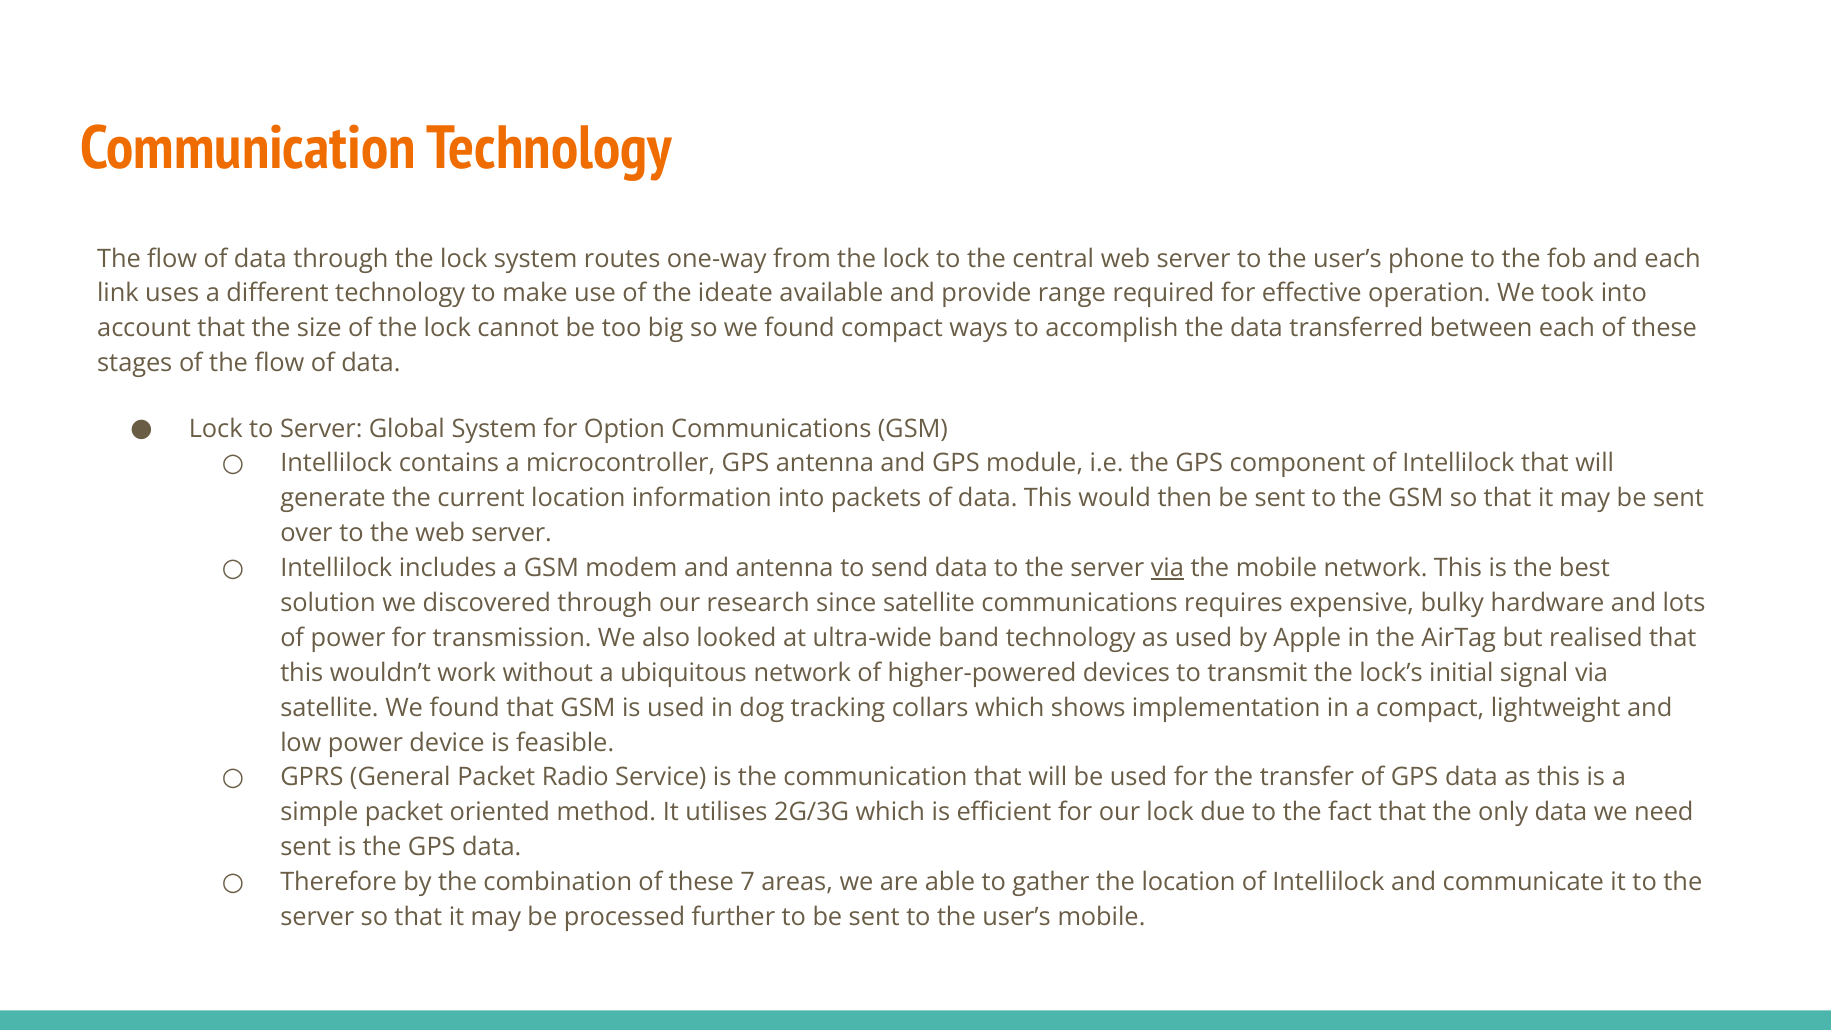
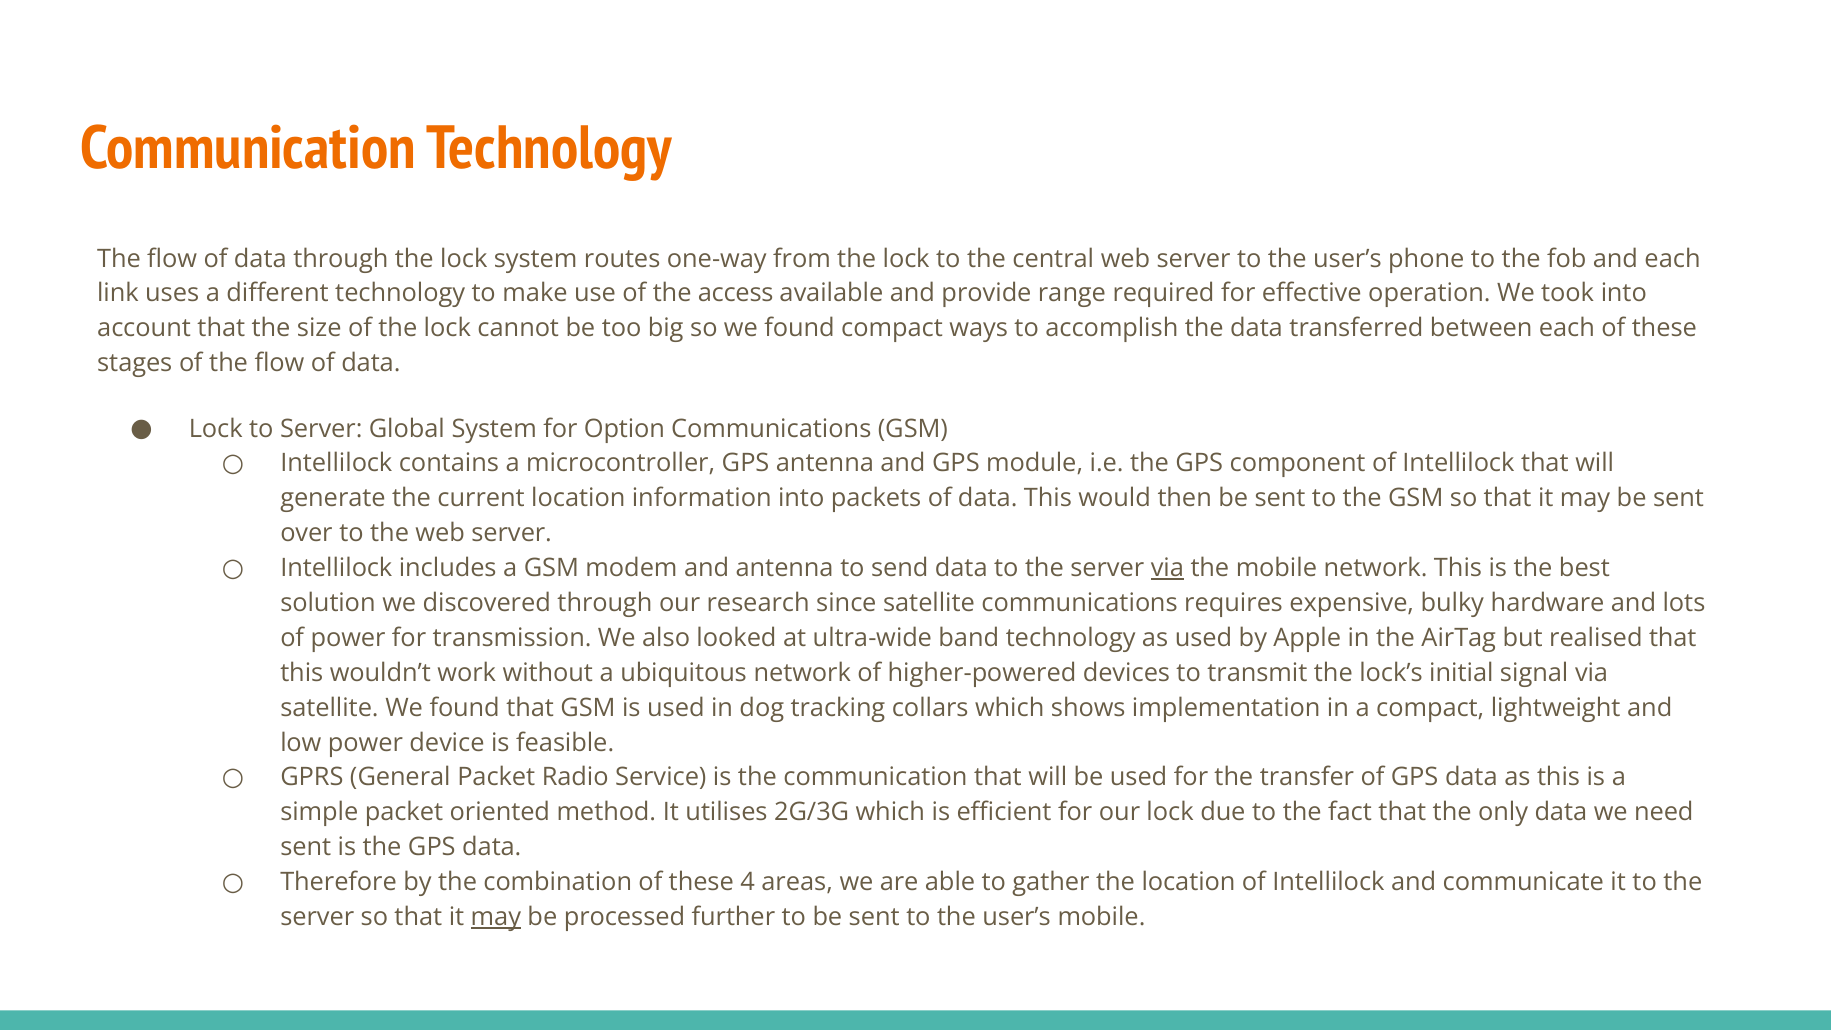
ideate: ideate -> access
7: 7 -> 4
may at (496, 917) underline: none -> present
